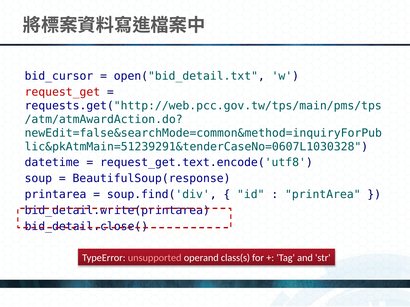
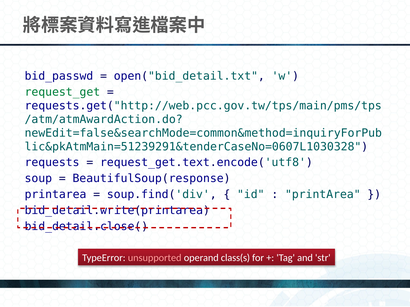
bid_cursor: bid_cursor -> bid_passwd
request_get colour: red -> green
datetime: datetime -> requests
